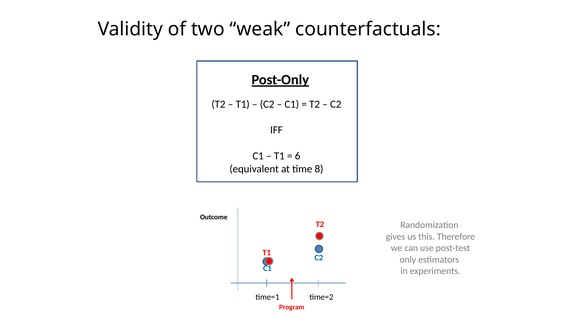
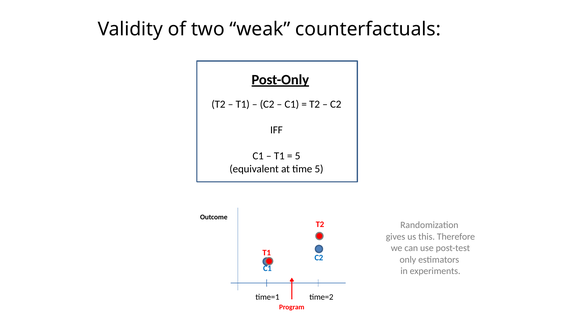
6 at (298, 156): 6 -> 5
time 8: 8 -> 5
